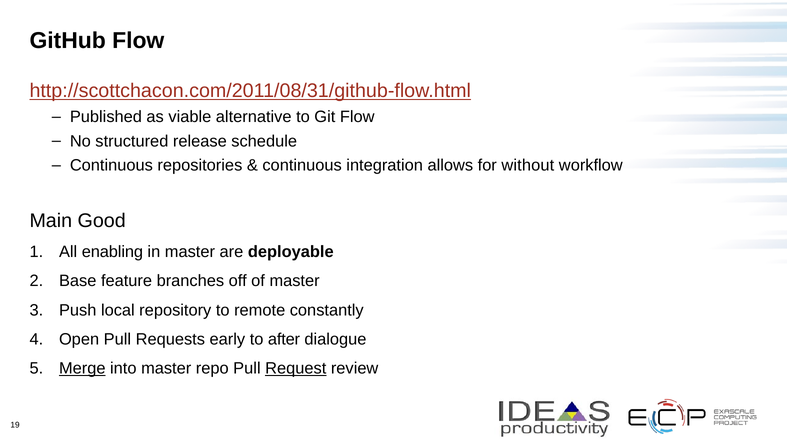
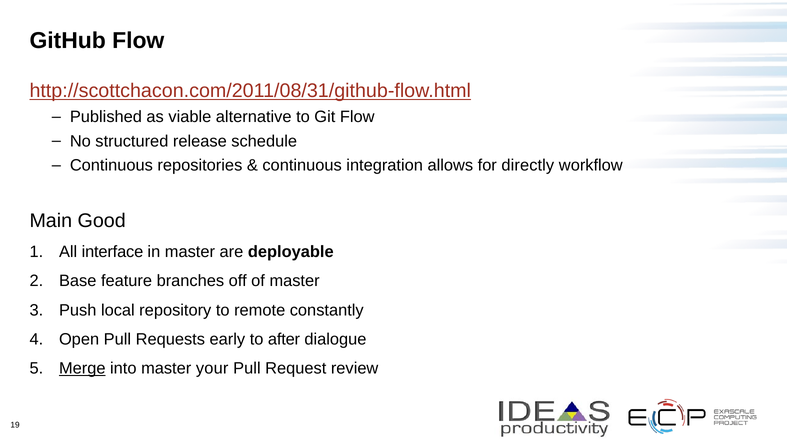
without: without -> directly
enabling: enabling -> interface
repo: repo -> your
Request underline: present -> none
